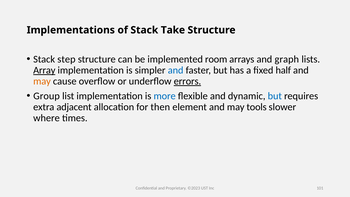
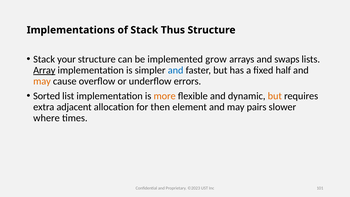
Take: Take -> Thus
step: step -> your
room: room -> grow
graph: graph -> swaps
errors underline: present -> none
Group: Group -> Sorted
more colour: blue -> orange
but at (275, 96) colour: blue -> orange
tools: tools -> pairs
